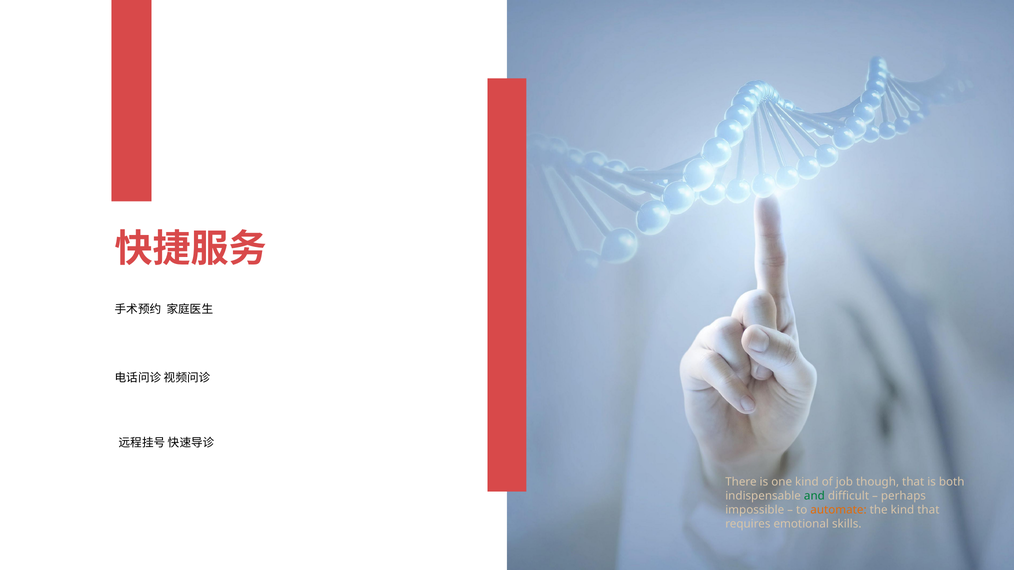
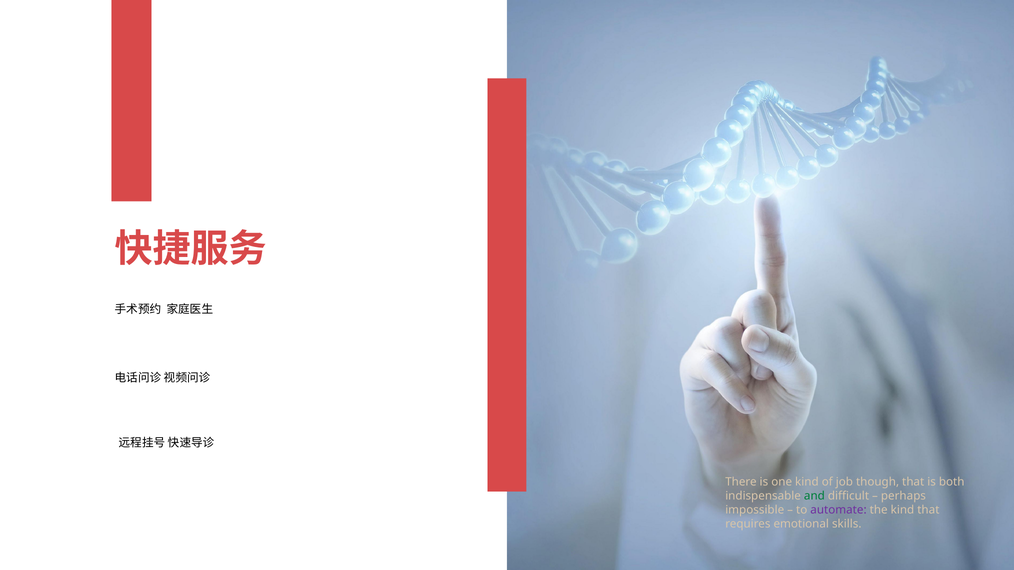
automate colour: orange -> purple
